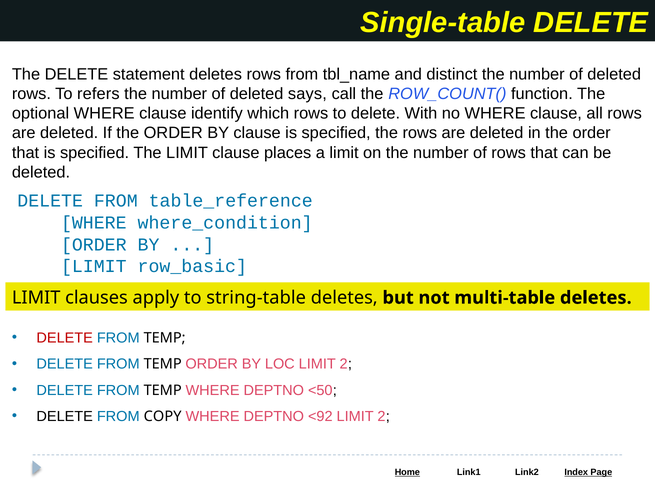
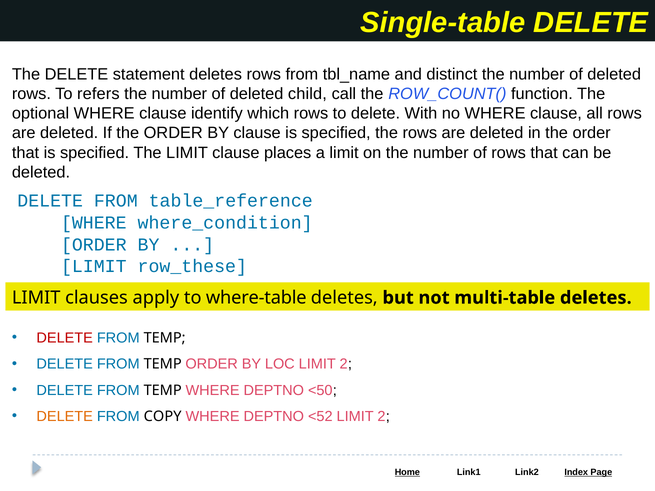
says: says -> child
row_basic: row_basic -> row_these
string-table: string-table -> where-table
DELETE at (65, 417) colour: black -> orange
<92: <92 -> <52
